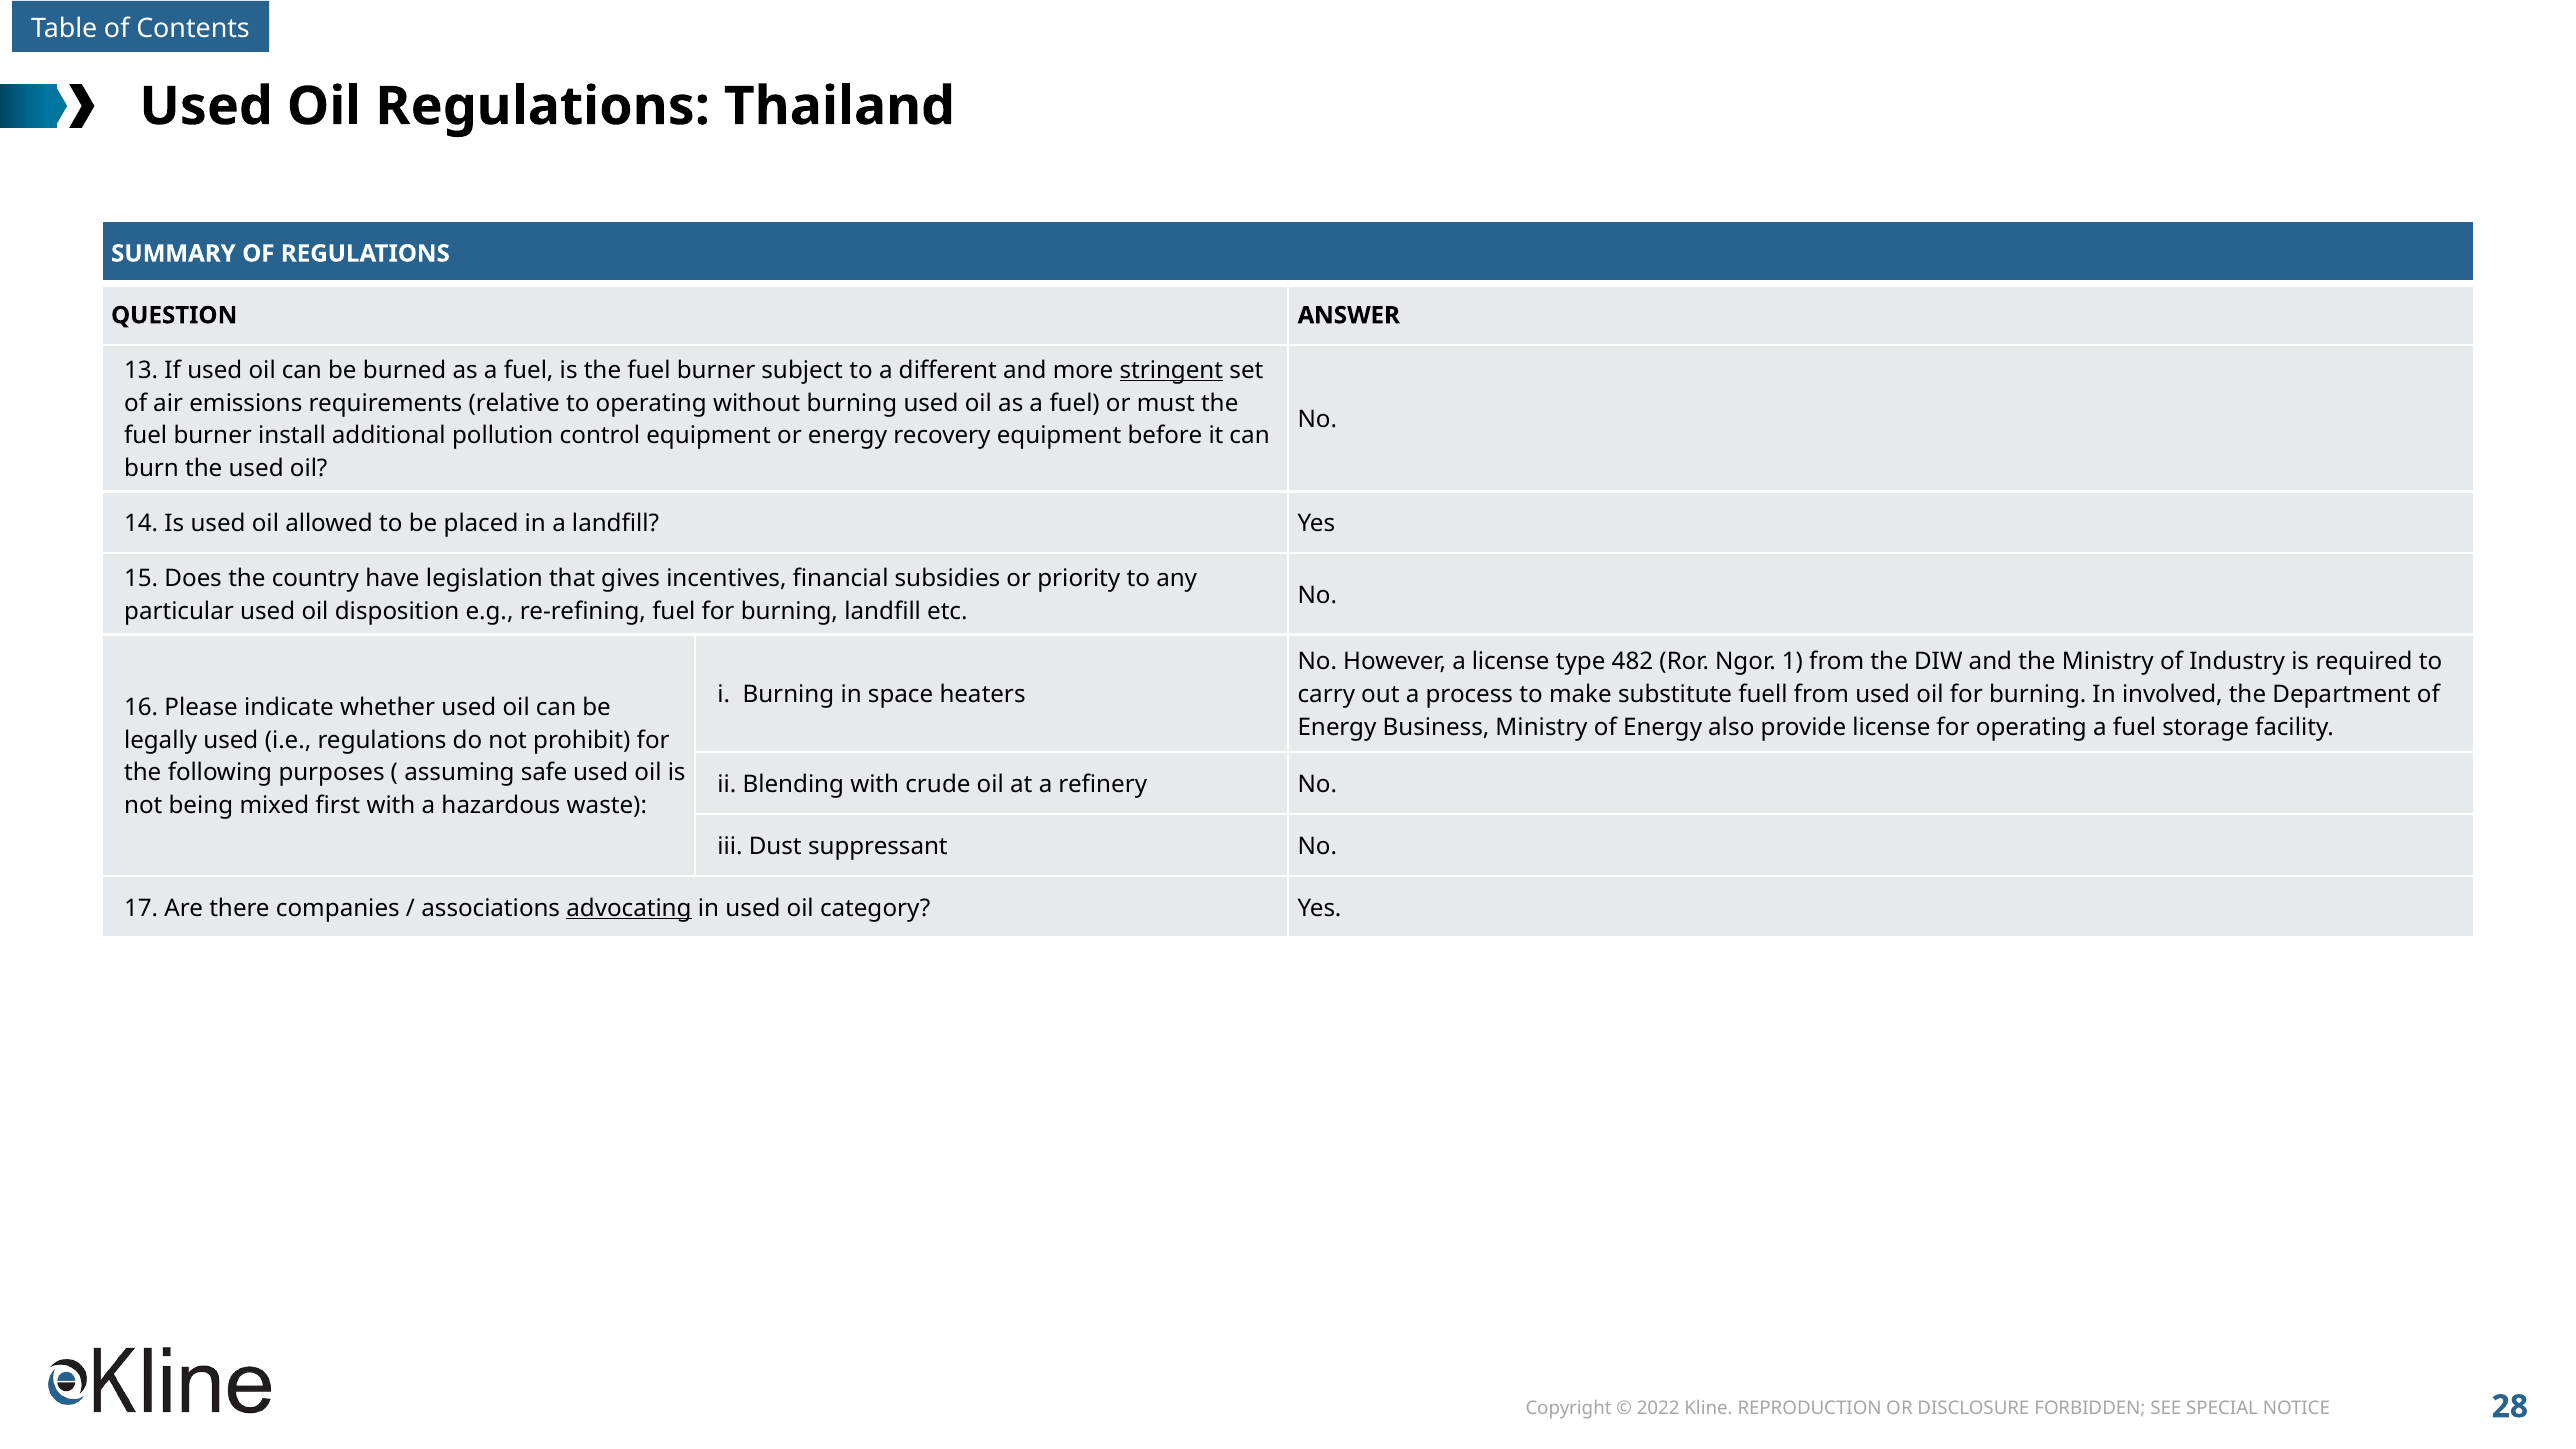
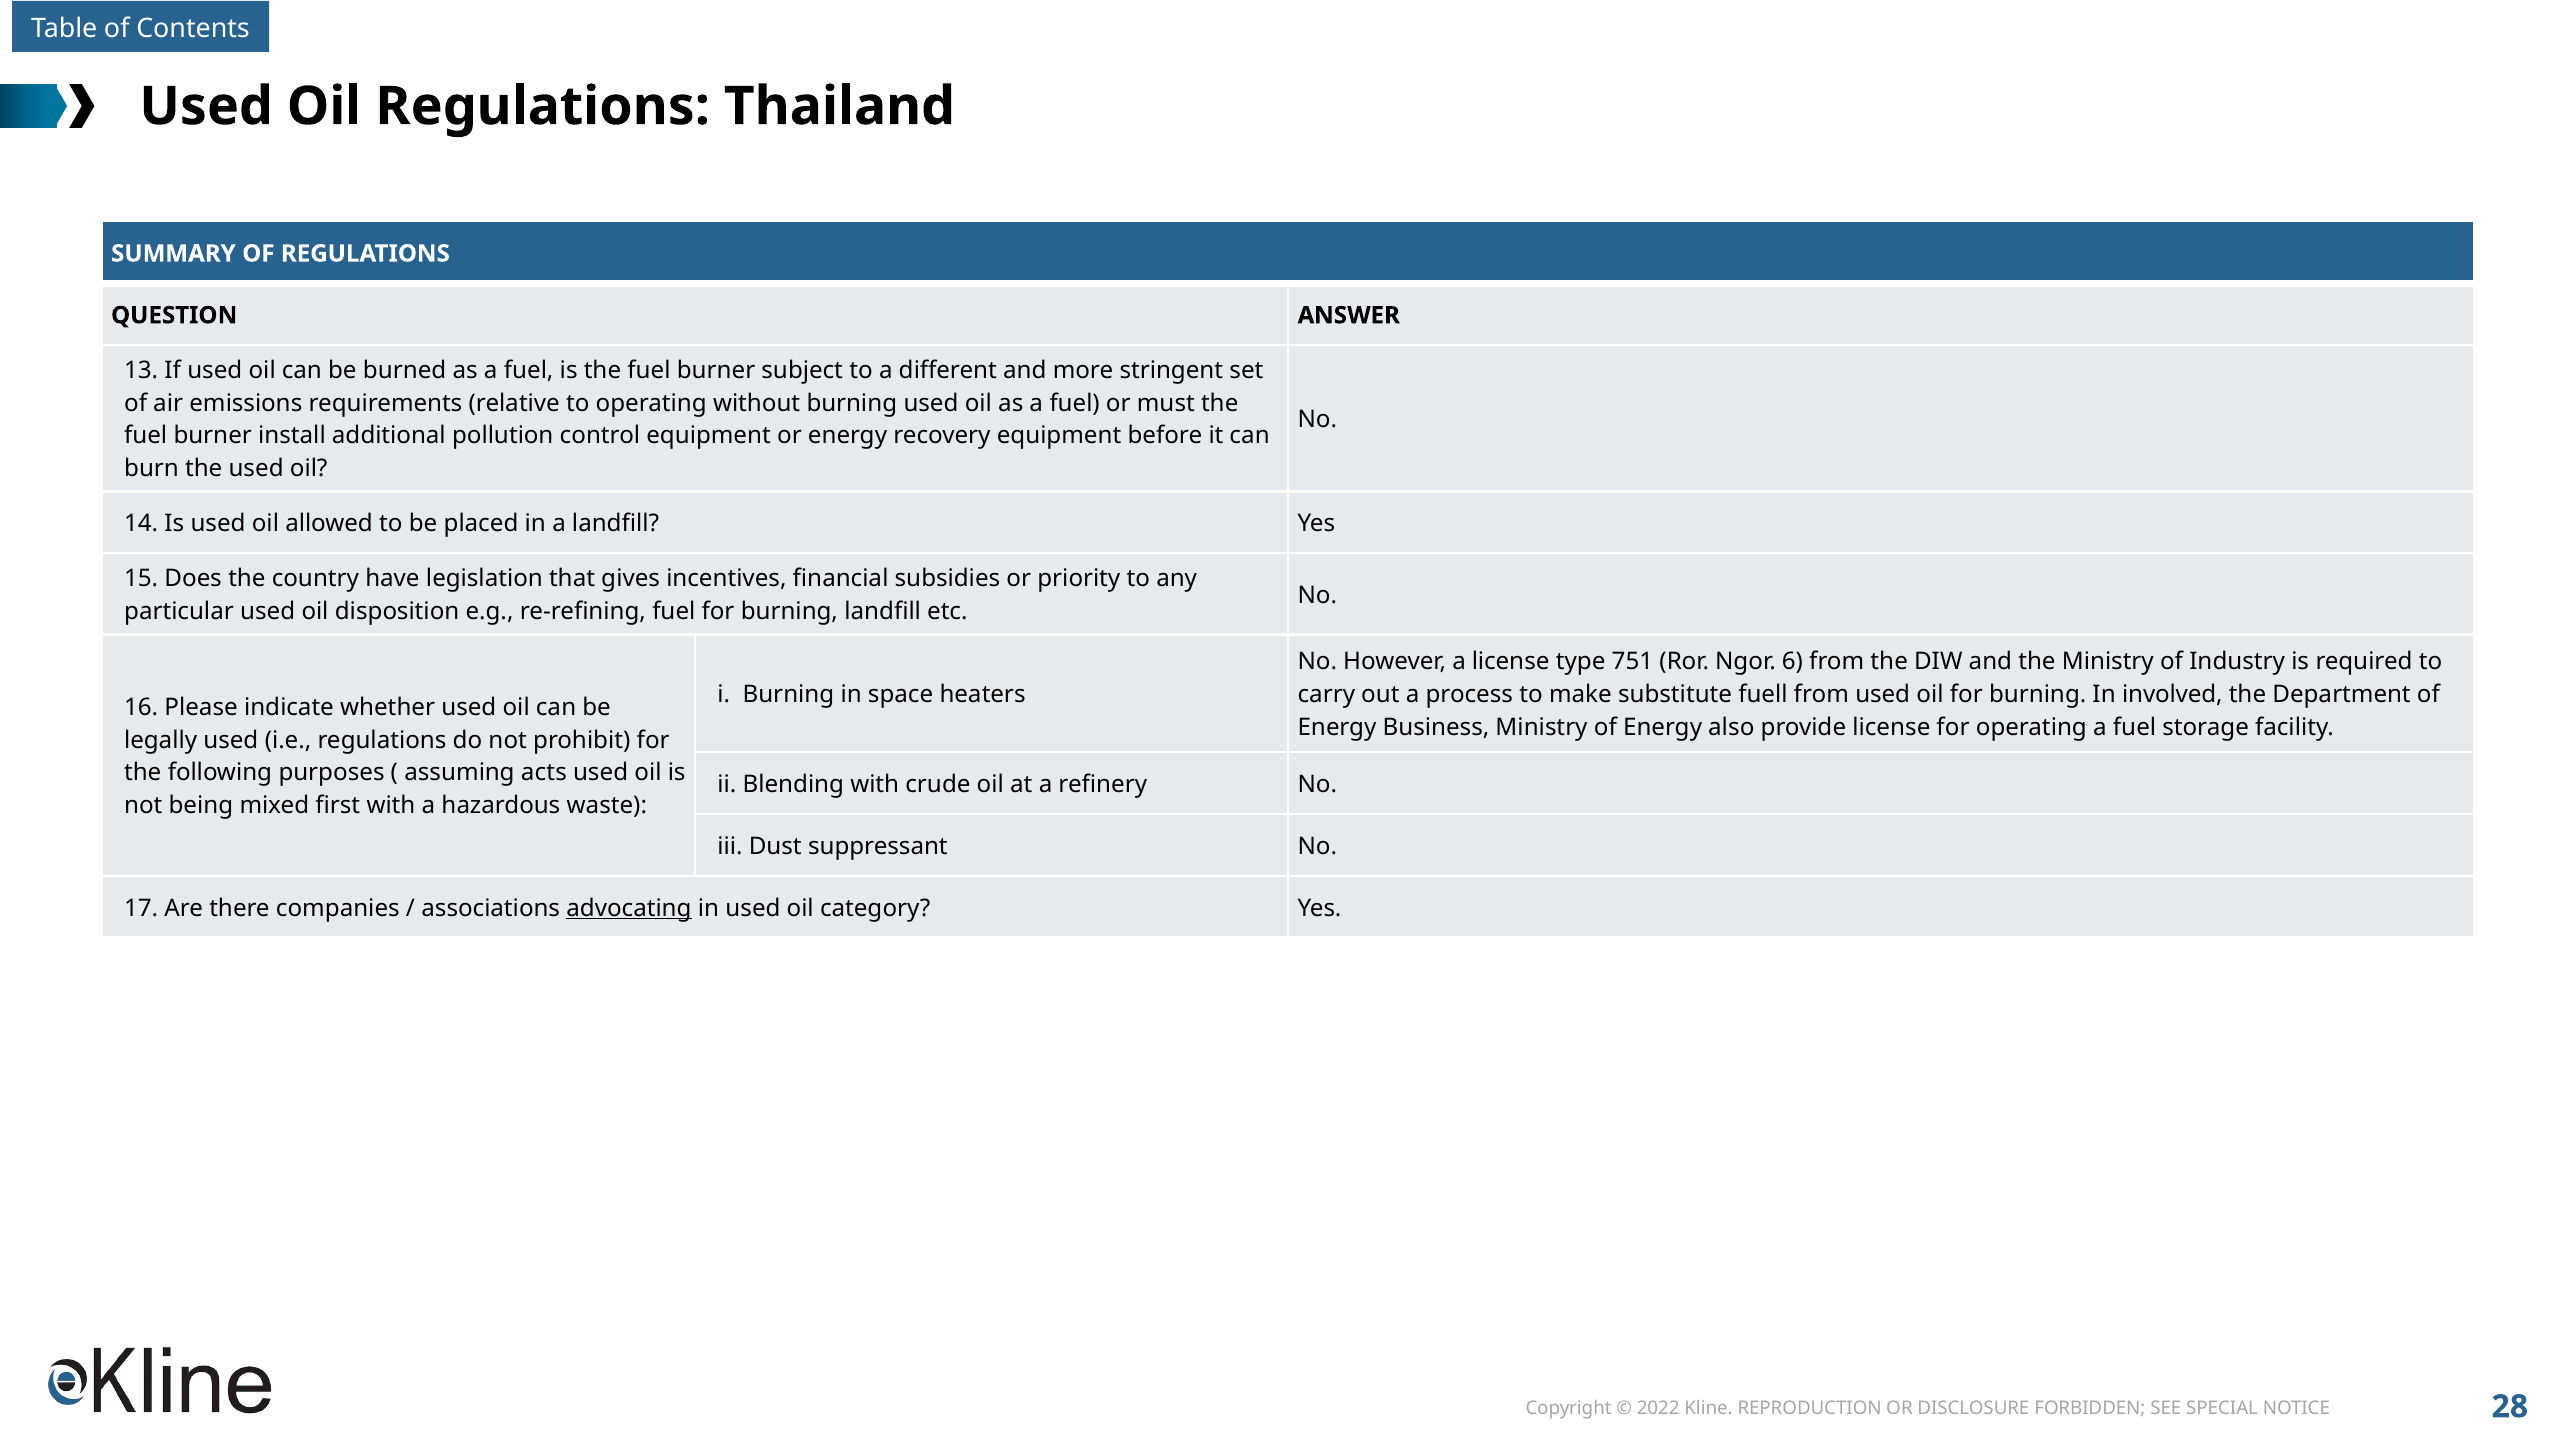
stringent underline: present -> none
482: 482 -> 751
1: 1 -> 6
safe: safe -> acts
